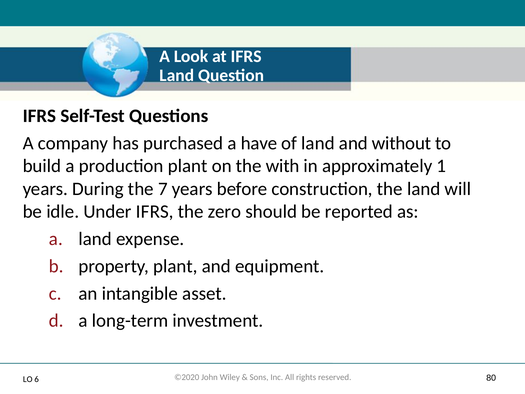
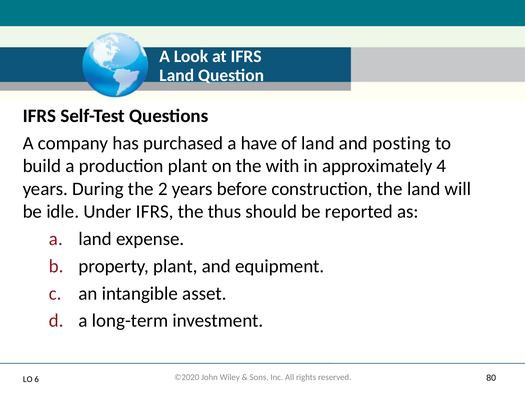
without: without -> posting
1: 1 -> 4
7: 7 -> 2
zero: zero -> thus
